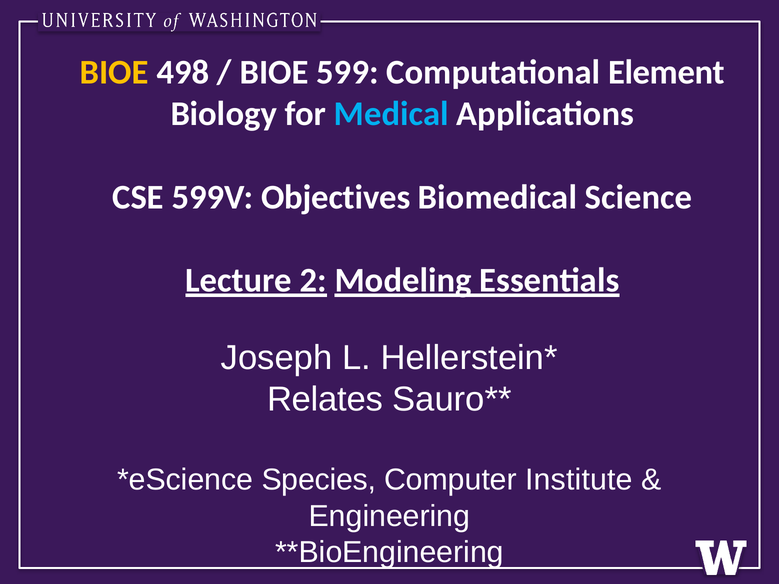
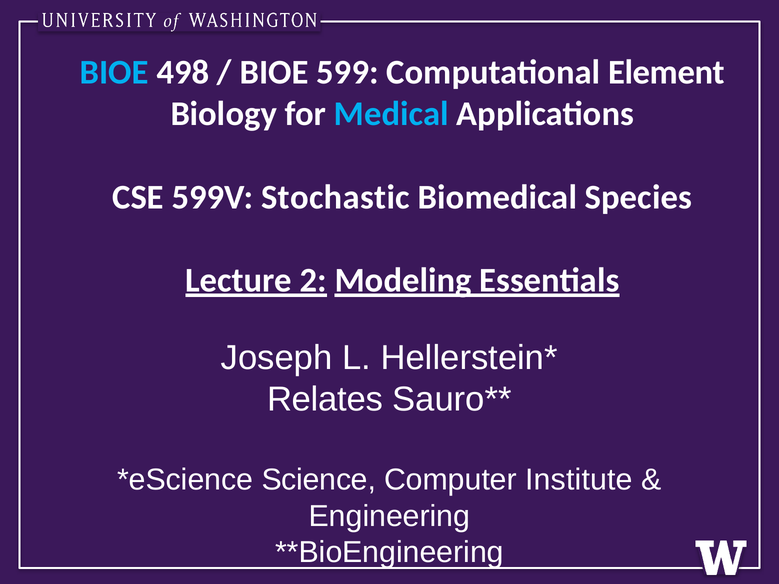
BIOE at (114, 73) colour: yellow -> light blue
Objectives: Objectives -> Stochastic
Science: Science -> Species
Species: Species -> Science
